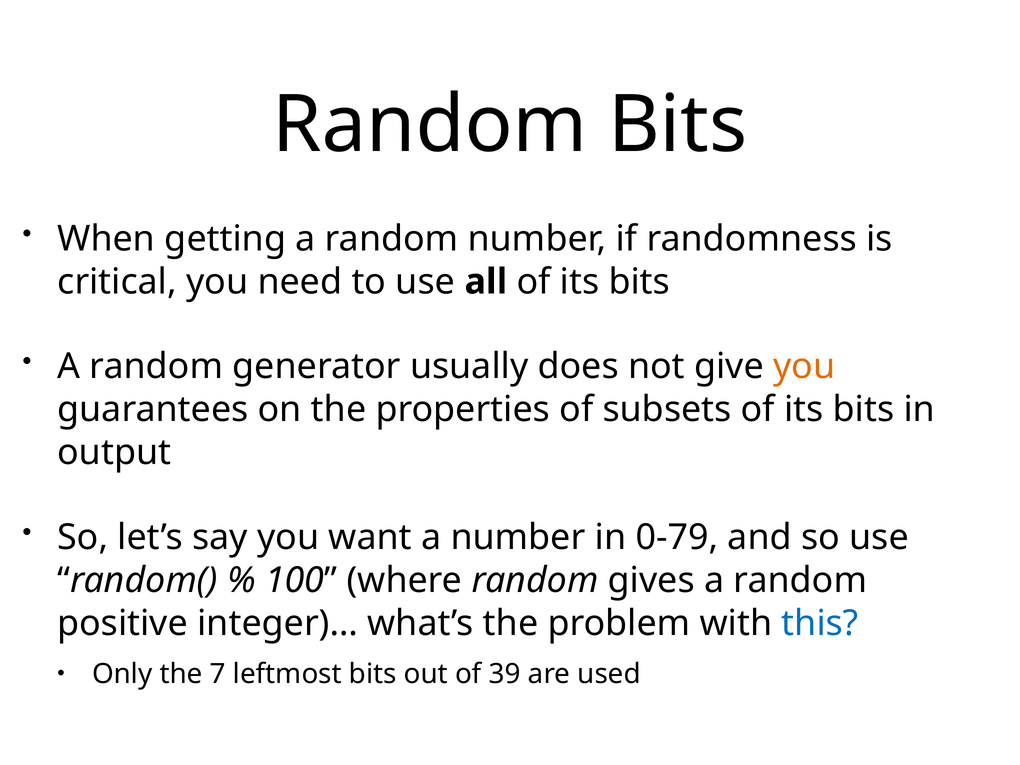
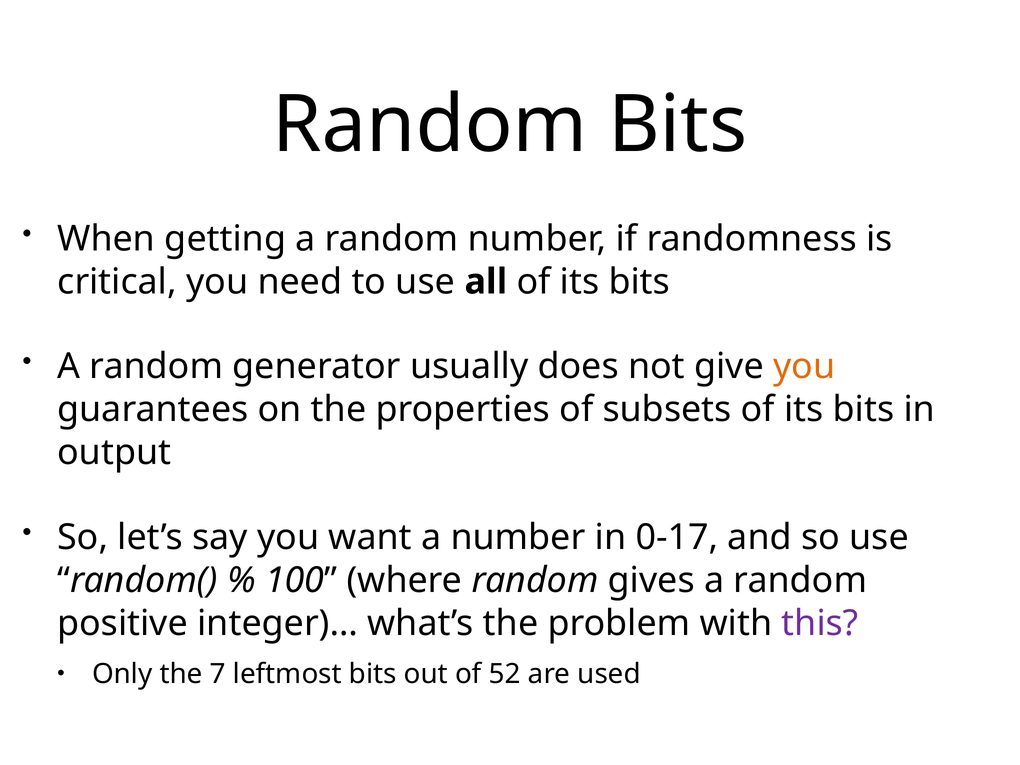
0-79: 0-79 -> 0-17
this colour: blue -> purple
39: 39 -> 52
